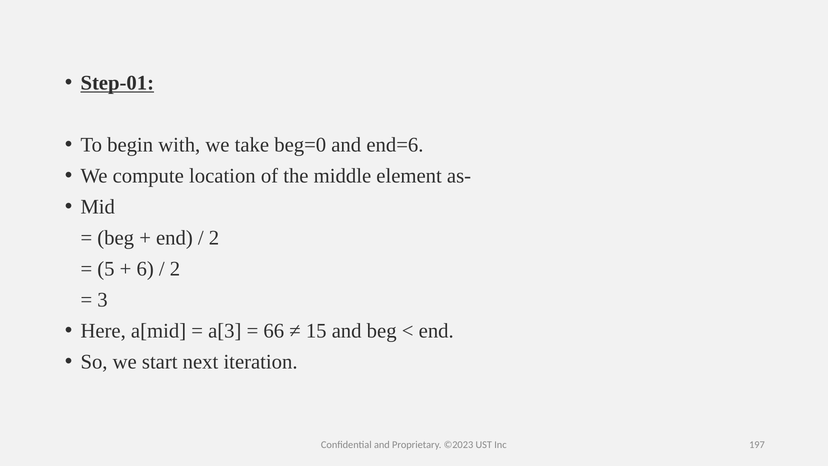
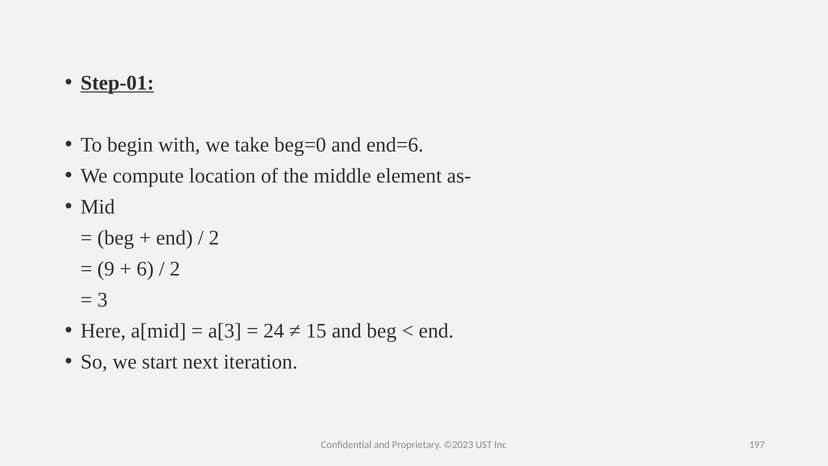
5: 5 -> 9
66: 66 -> 24
